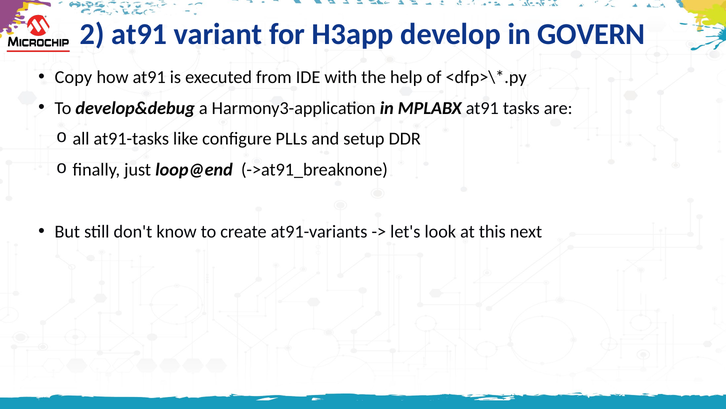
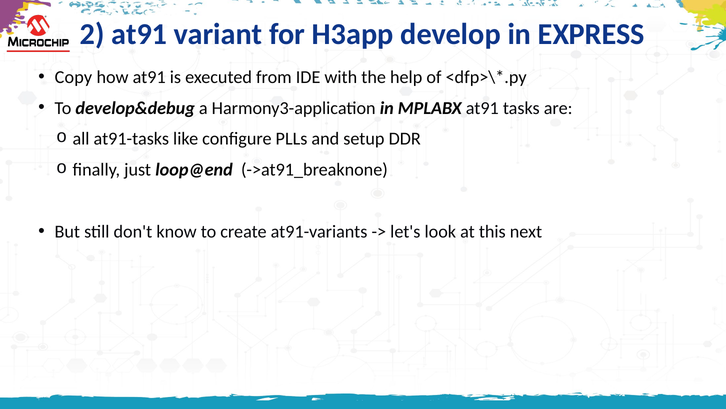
GOVERN: GOVERN -> EXPRESS
